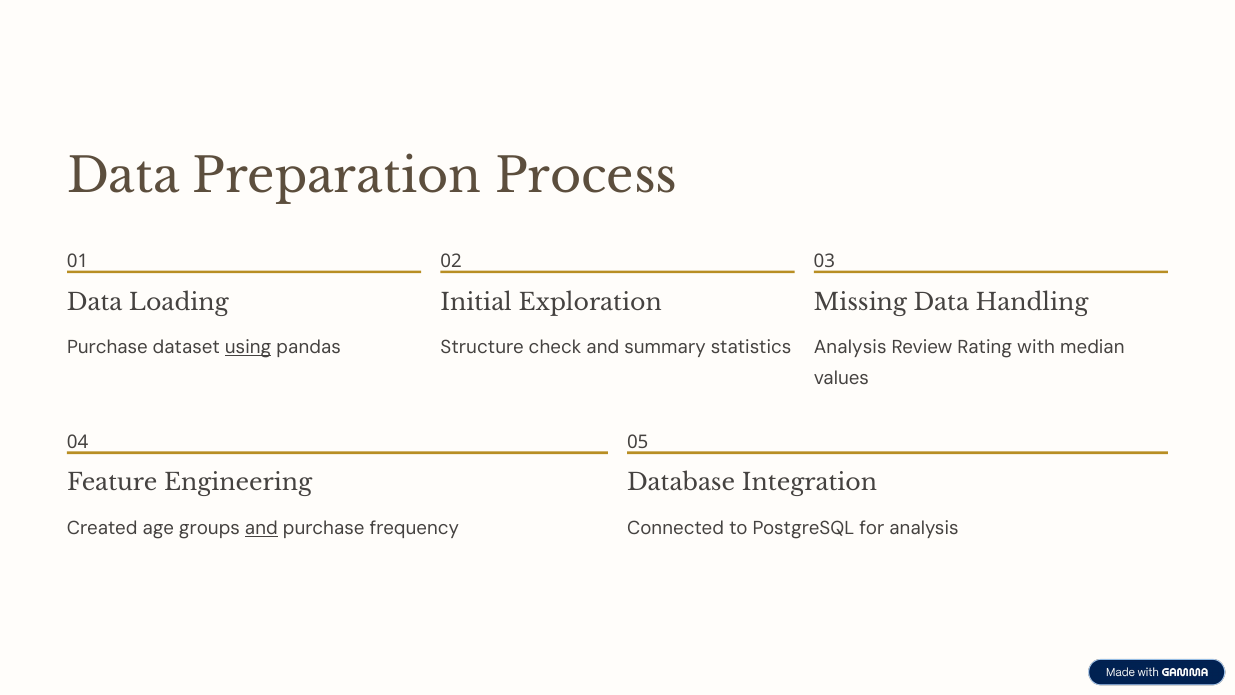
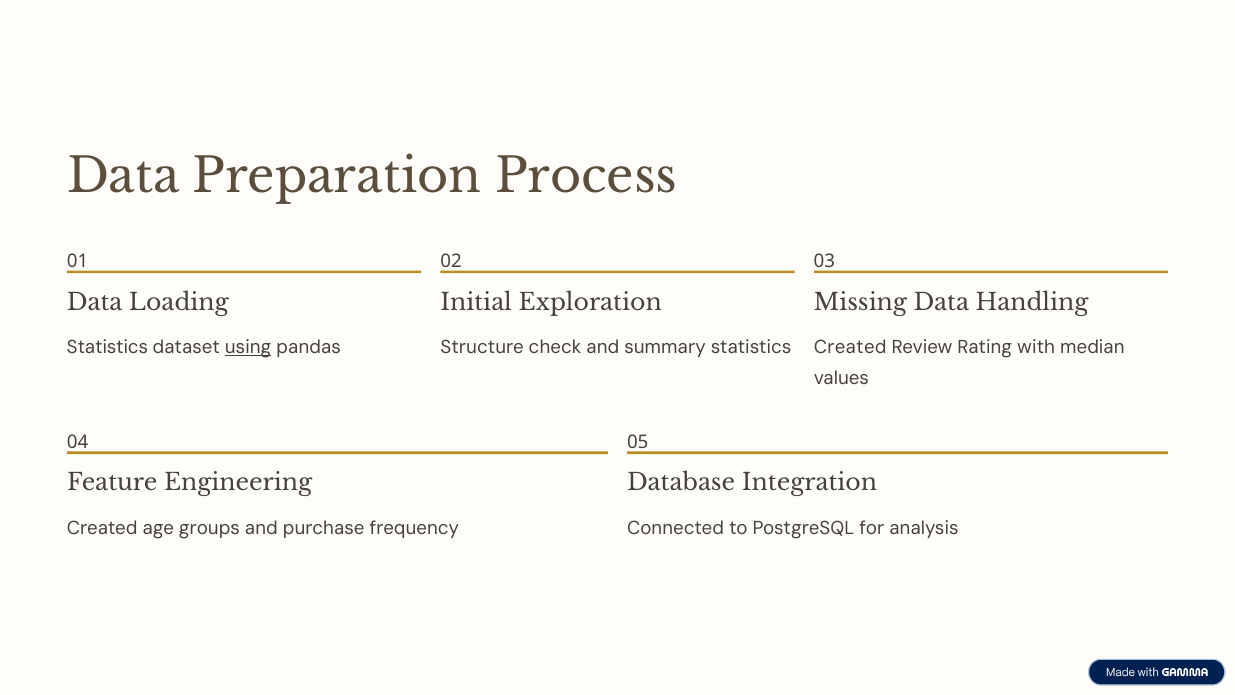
Purchase at (107, 347): Purchase -> Statistics
Analysis at (850, 347): Analysis -> Created
and at (261, 528) underline: present -> none
